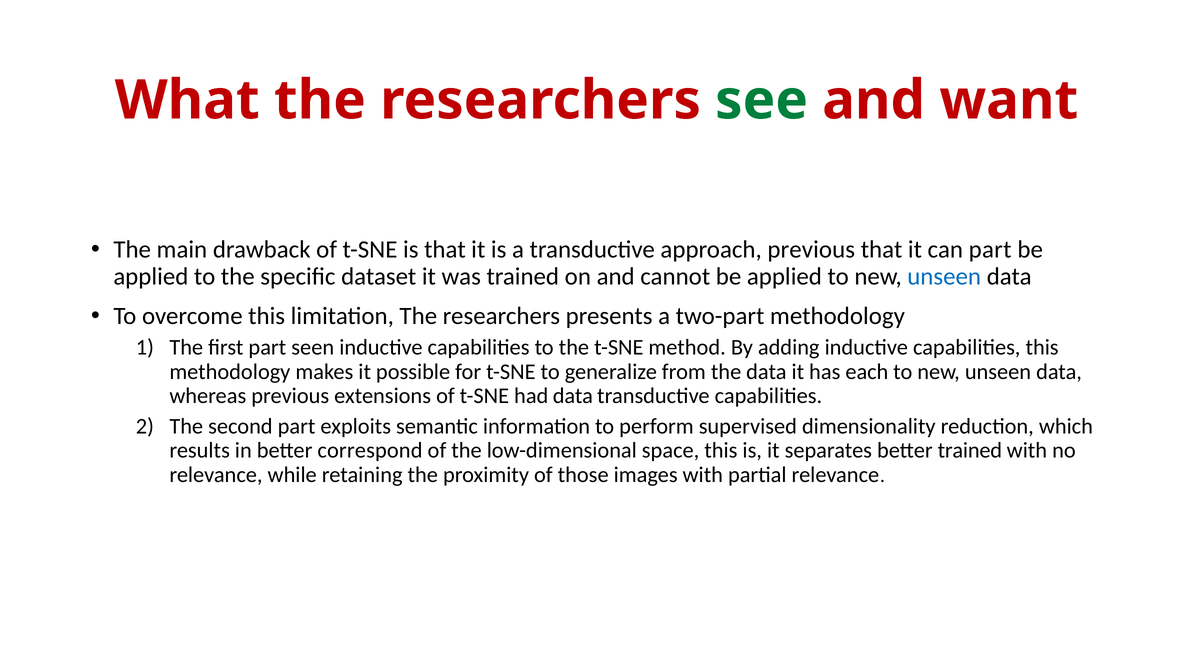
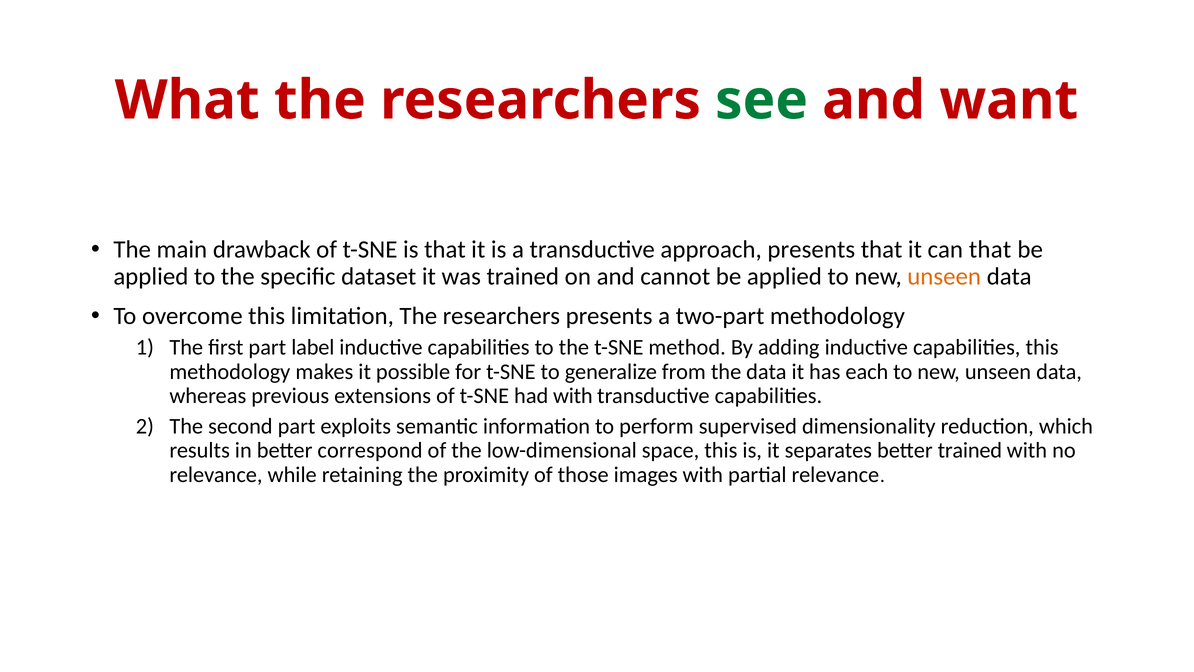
approach previous: previous -> presents
can part: part -> that
unseen at (944, 276) colour: blue -> orange
seen: seen -> label
had data: data -> with
